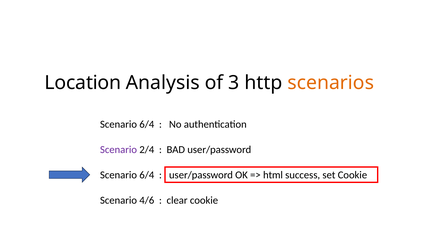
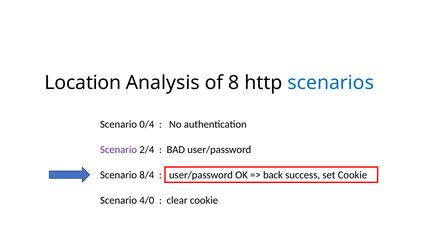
3: 3 -> 8
scenarios colour: orange -> blue
6/4 at (147, 125): 6/4 -> 0/4
6/4 at (147, 175): 6/4 -> 8/4
html: html -> back
4/6: 4/6 -> 4/0
